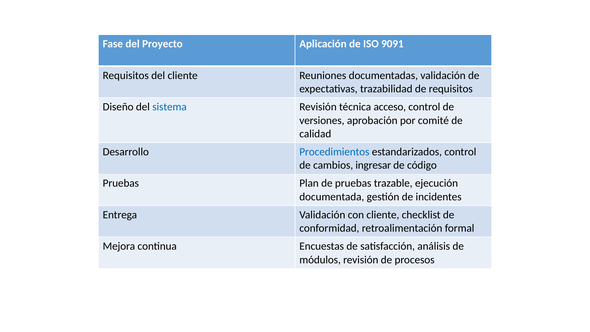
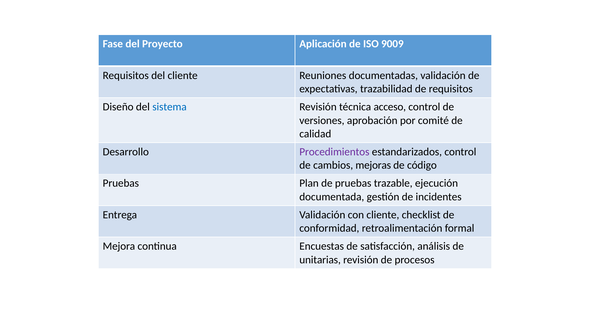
9091: 9091 -> 9009
Procedimientos colour: blue -> purple
ingresar: ingresar -> mejoras
módulos: módulos -> unitarias
